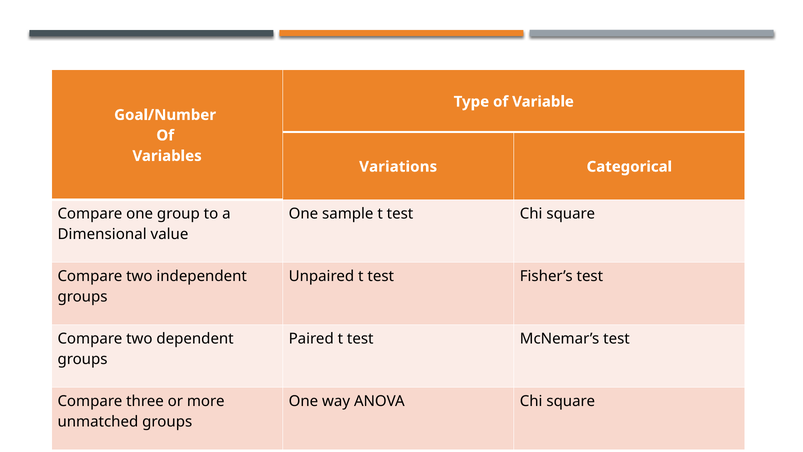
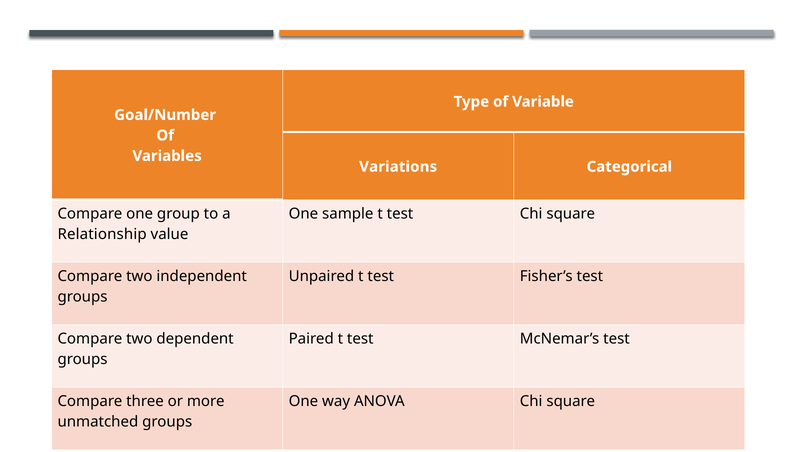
Dimensional: Dimensional -> Relationship
